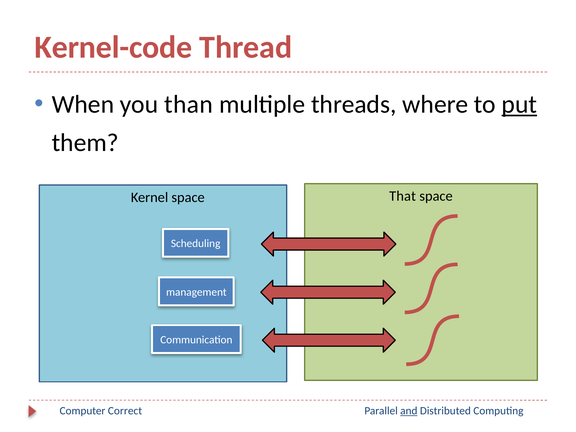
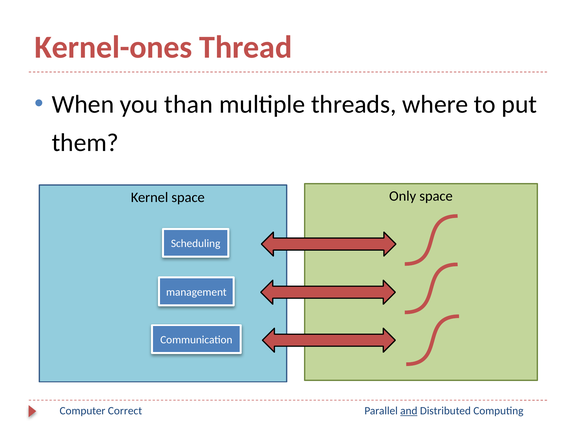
Kernel-code: Kernel-code -> Kernel-ones
put underline: present -> none
That: That -> Only
